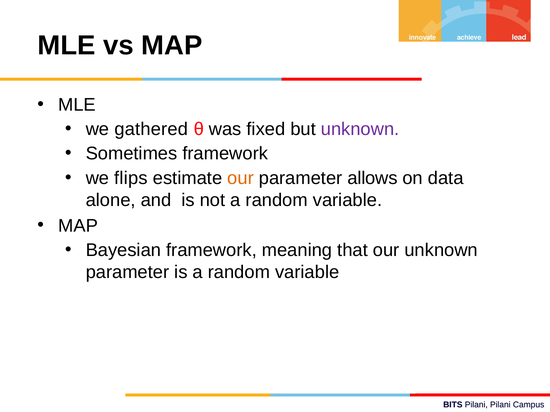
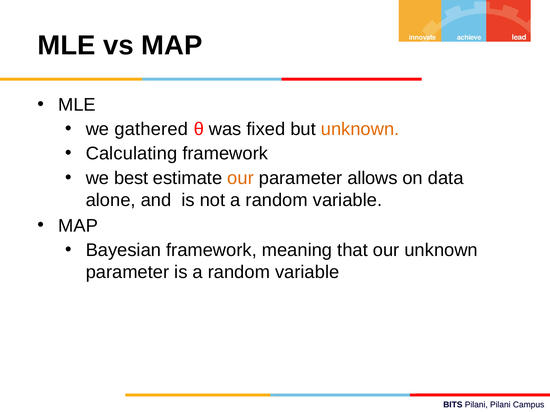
unknown at (360, 129) colour: purple -> orange
Sometimes: Sometimes -> Calculating
flips: flips -> best
